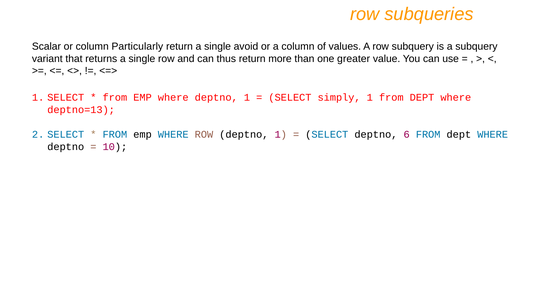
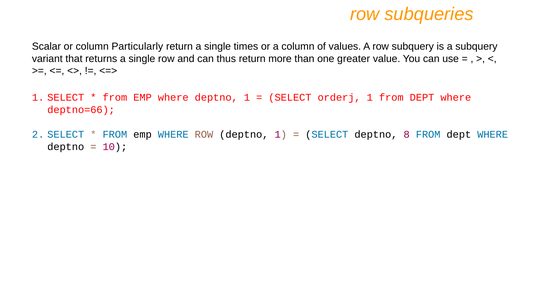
avoid: avoid -> times
simply: simply -> orderj
deptno=13: deptno=13 -> deptno=66
6: 6 -> 8
